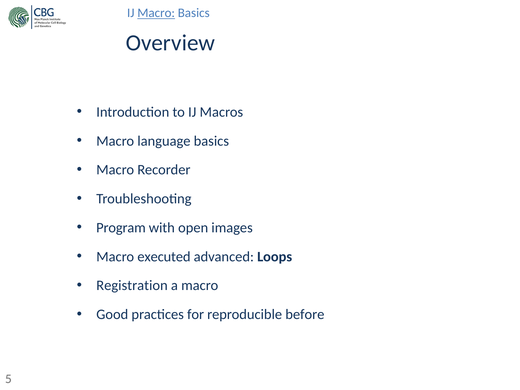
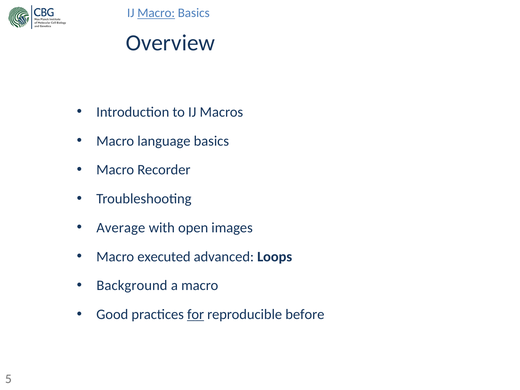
Program: Program -> Average
Registration: Registration -> Background
for underline: none -> present
